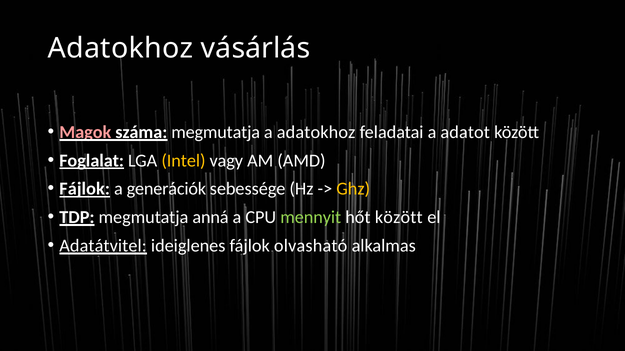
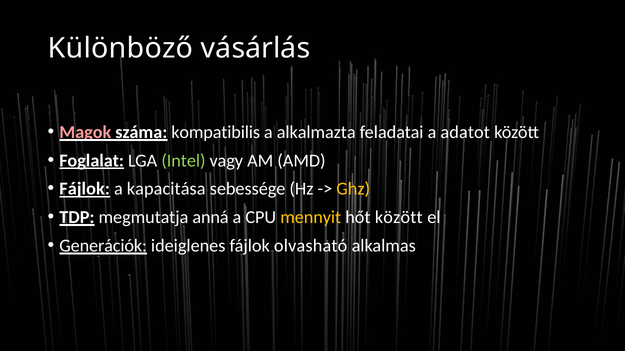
Adatokhoz at (120, 48): Adatokhoz -> Különböző
száma megmutatja: megmutatja -> kompatibilis
a adatokhoz: adatokhoz -> alkalmazta
Intel colour: yellow -> light green
generációk: generációk -> kapacitása
mennyit colour: light green -> yellow
Adatátvitel: Adatátvitel -> Generációk
